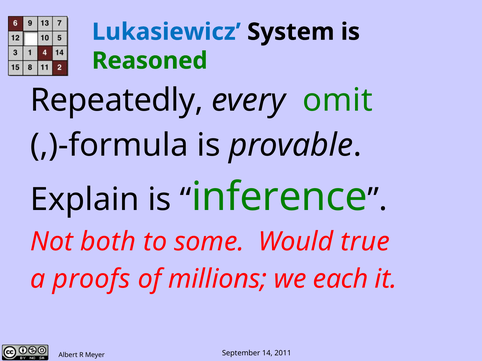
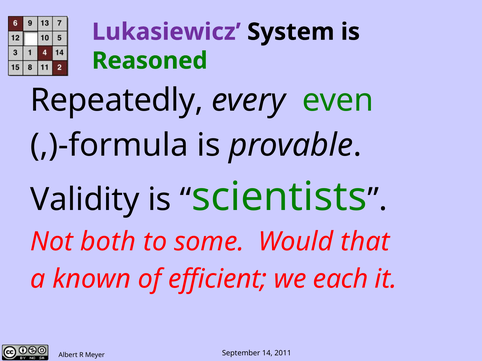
Lukasiewicz colour: blue -> purple
omit: omit -> even
Explain: Explain -> Validity
inference: inference -> scientists
true: true -> that
proofs: proofs -> known
millions: millions -> efficient
